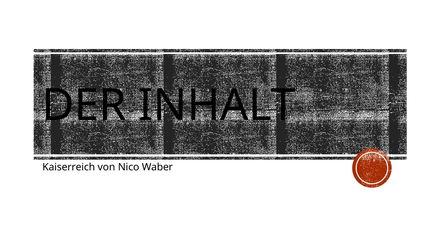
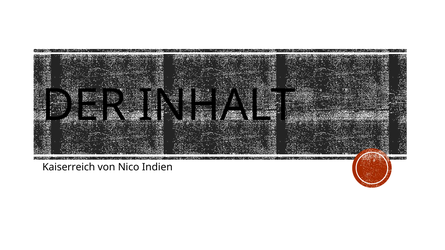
Waber: Waber -> Indien
